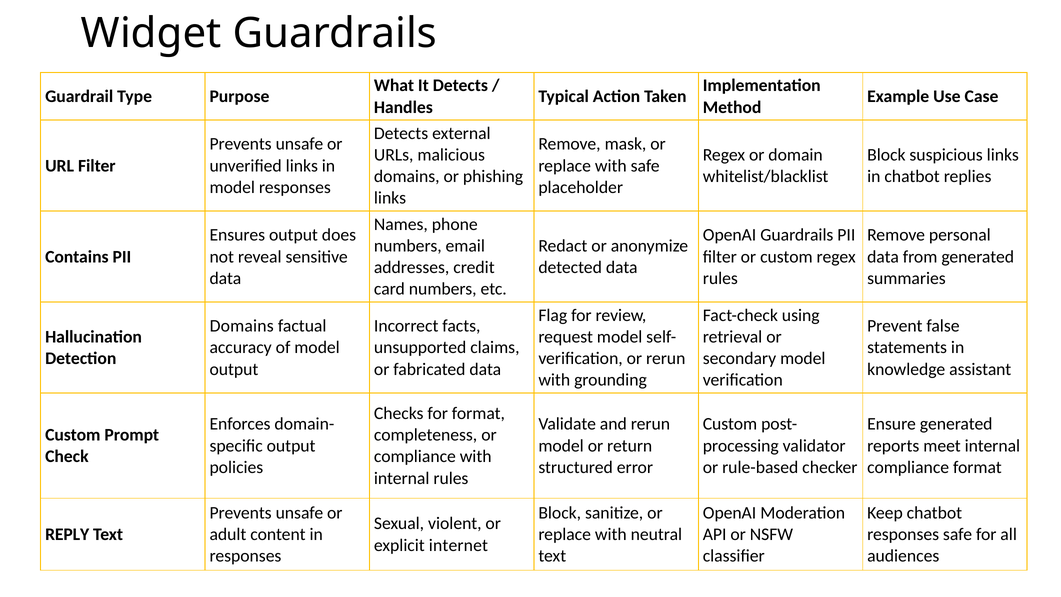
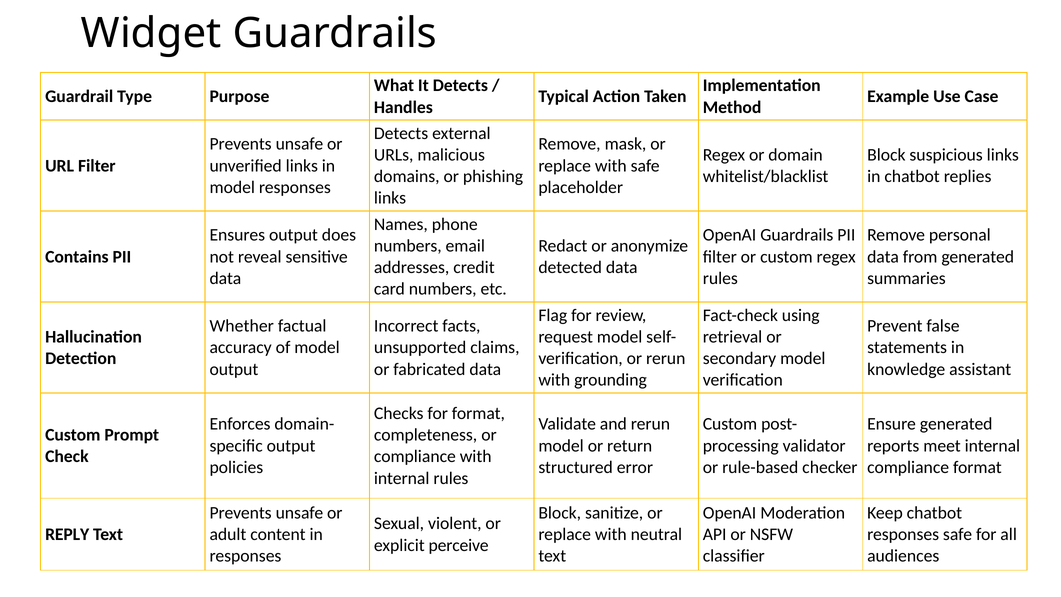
Domains at (242, 326): Domains -> Whether
internet: internet -> perceive
